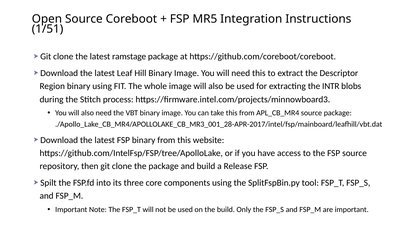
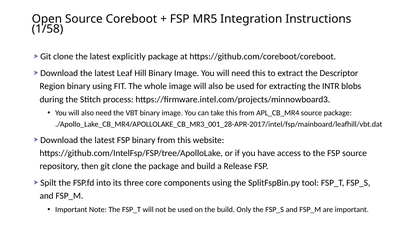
1/51: 1/51 -> 1/58
ramstage: ramstage -> explicitly
